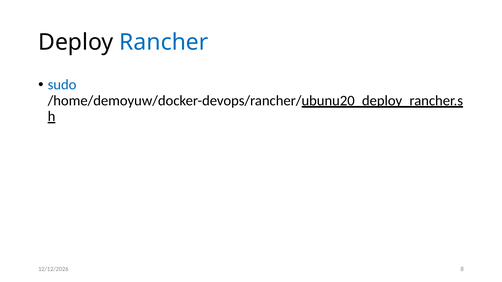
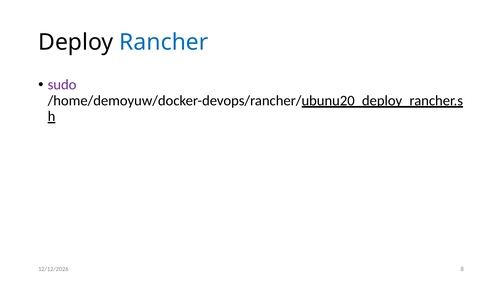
sudo colour: blue -> purple
